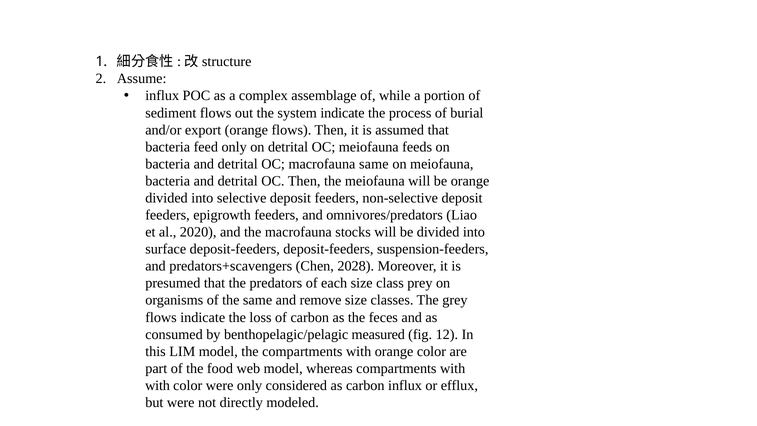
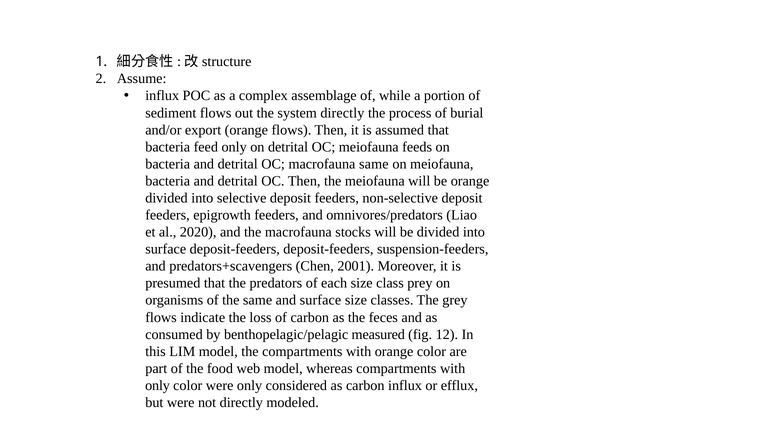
system indicate: indicate -> directly
2028: 2028 -> 2001
and remove: remove -> surface
with at (158, 385): with -> only
